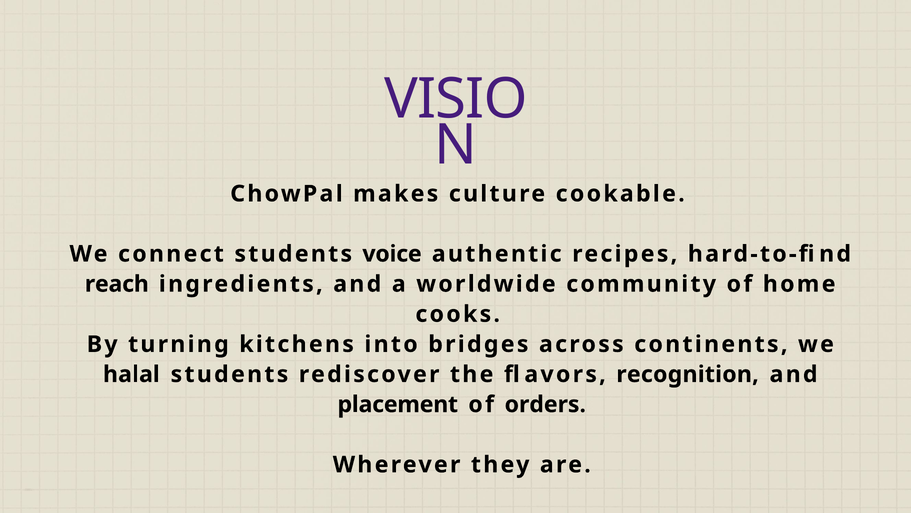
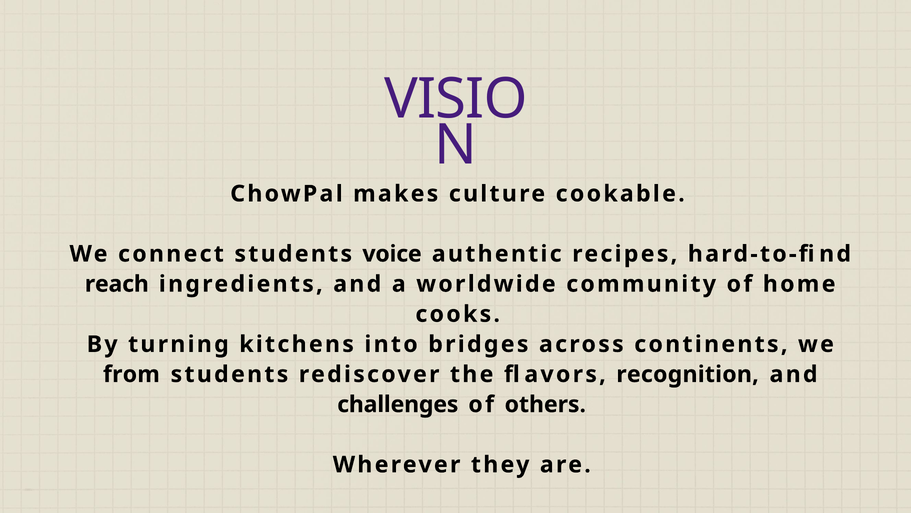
halal: halal -> from
placement: placement -> challenges
orders: orders -> others
